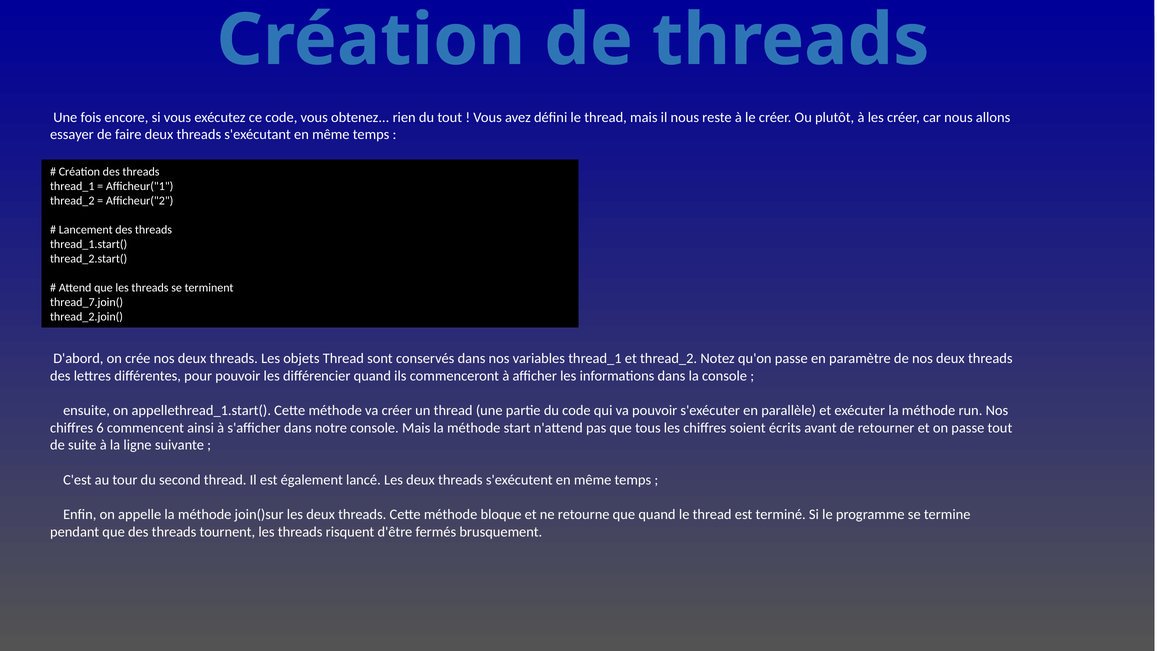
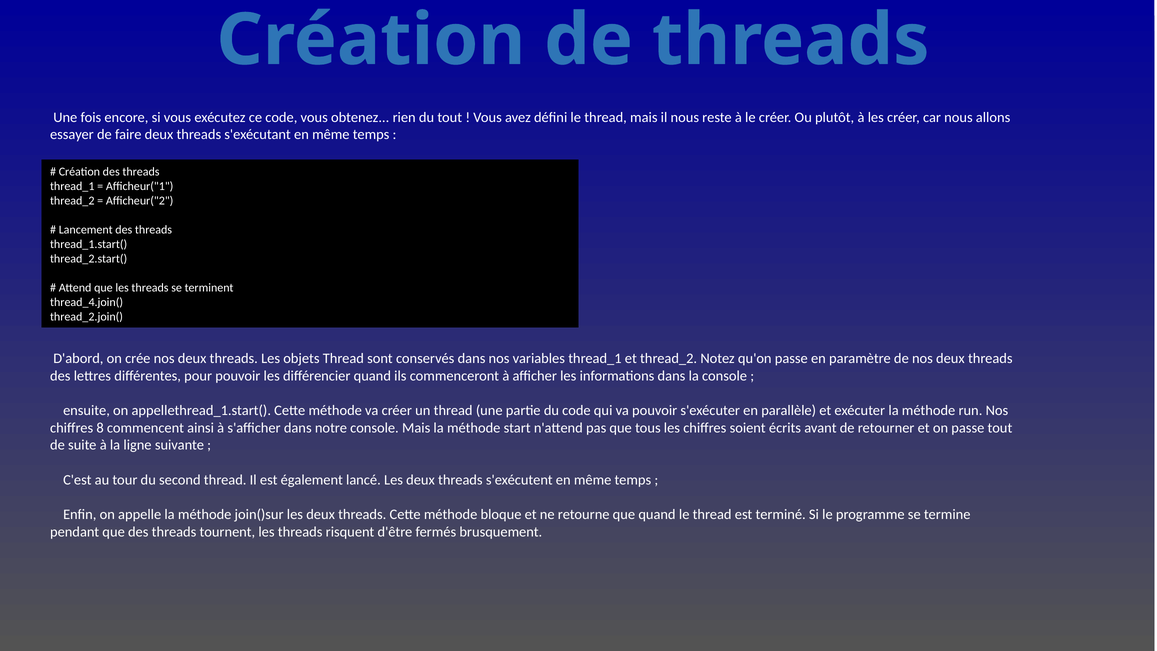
thread_7.join(: thread_7.join( -> thread_4.join(
6: 6 -> 8
